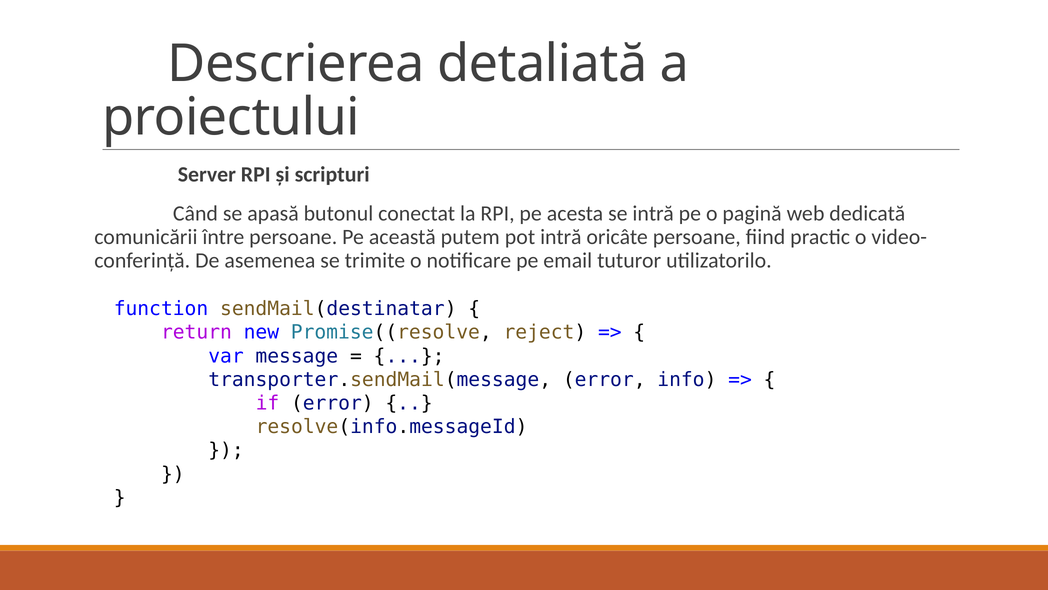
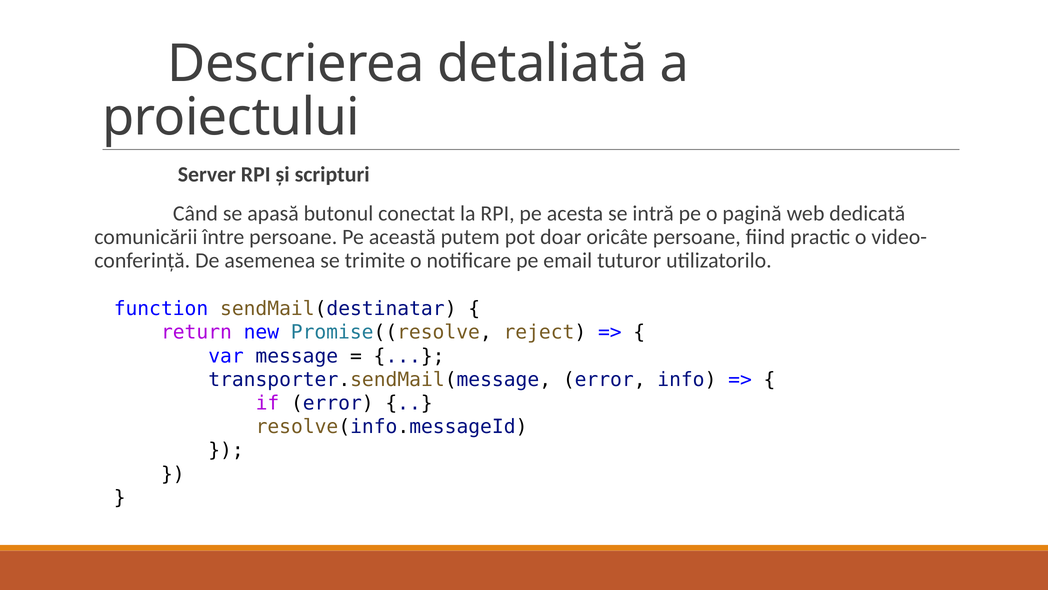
pot intră: intră -> doar
